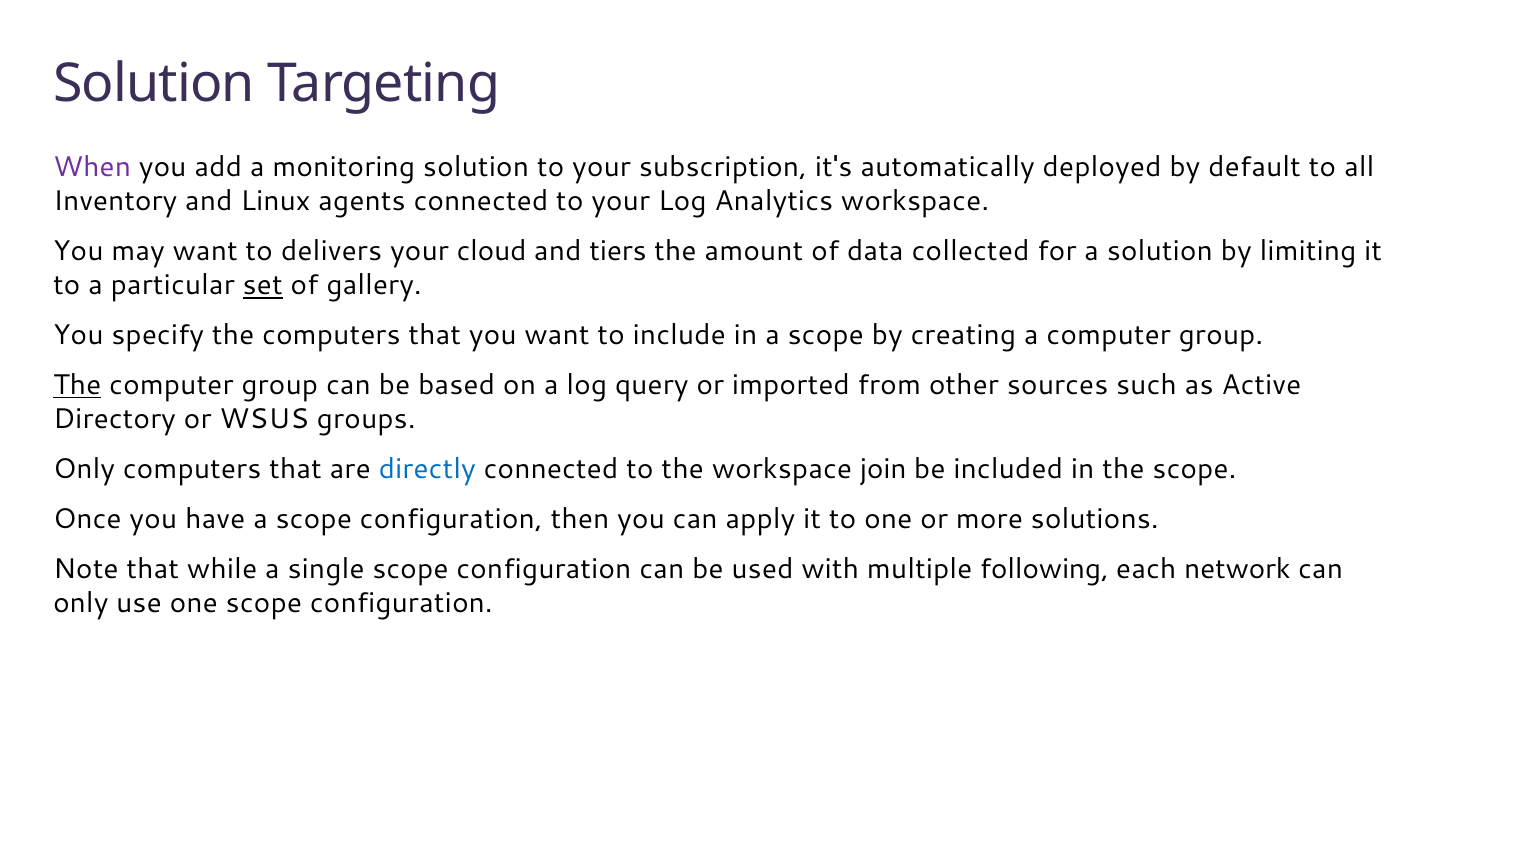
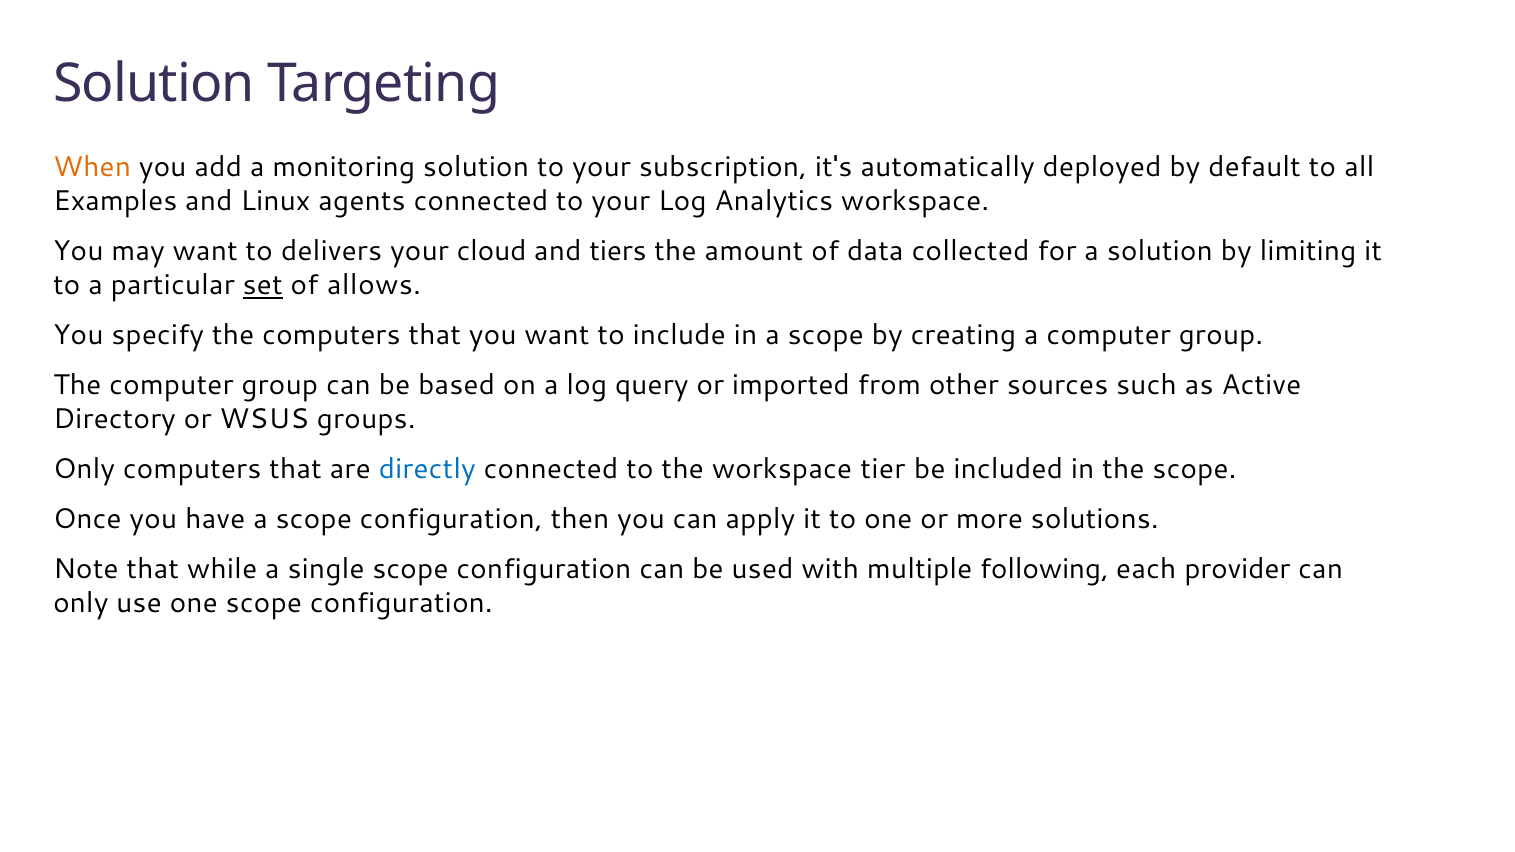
When colour: purple -> orange
Inventory: Inventory -> Examples
gallery: gallery -> allows
The at (77, 385) underline: present -> none
join: join -> tier
network: network -> provider
